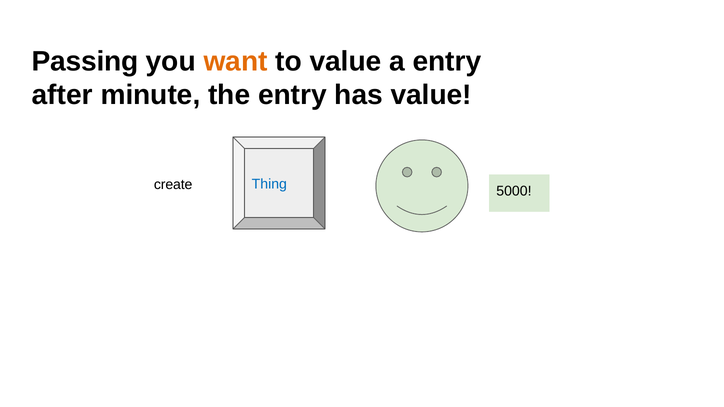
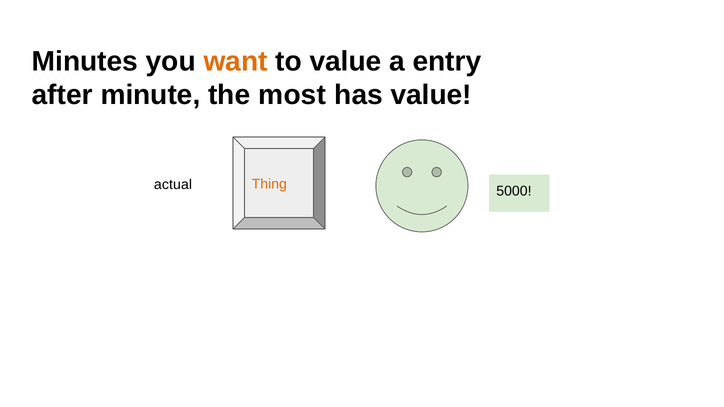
Passing: Passing -> Minutes
the entry: entry -> most
Thing colour: blue -> orange
create: create -> actual
